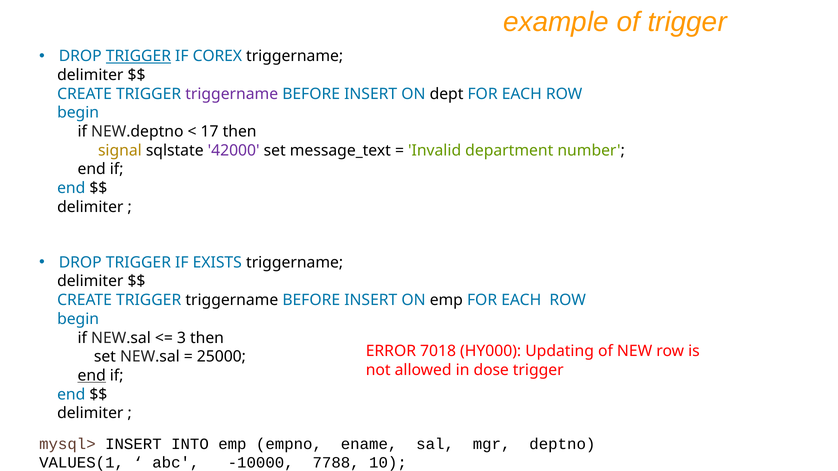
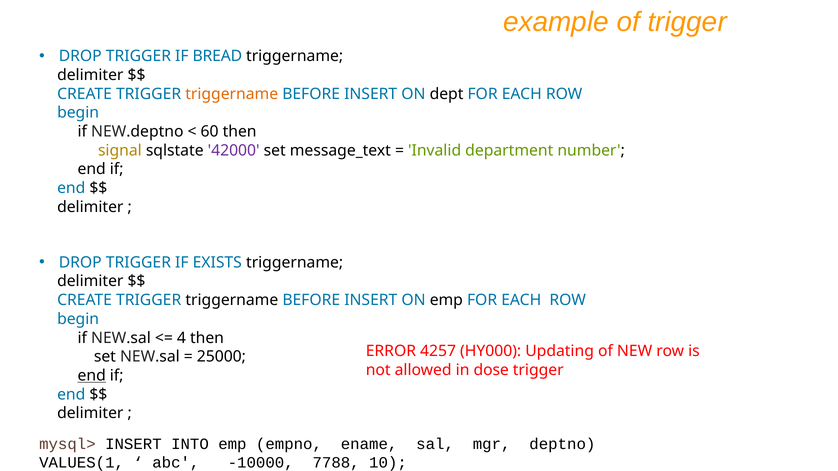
TRIGGER at (138, 56) underline: present -> none
COREX: COREX -> BREAD
triggername at (232, 94) colour: purple -> orange
17: 17 -> 60
3: 3 -> 4
7018: 7018 -> 4257
